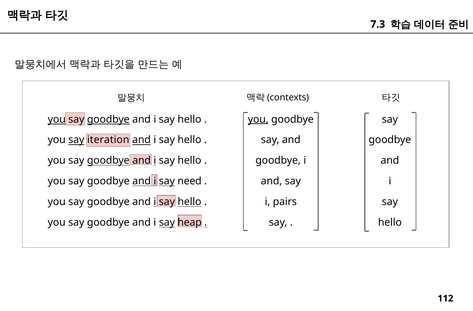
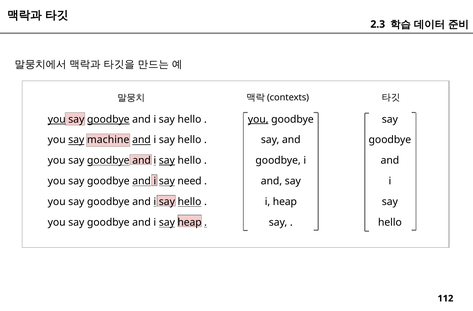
7.3: 7.3 -> 2.3
iteration: iteration -> machine
say at (167, 160) underline: none -> present
i pairs: pairs -> heap
